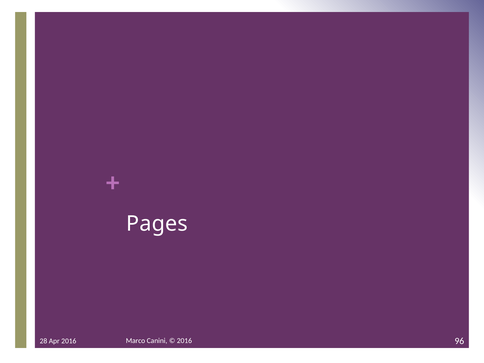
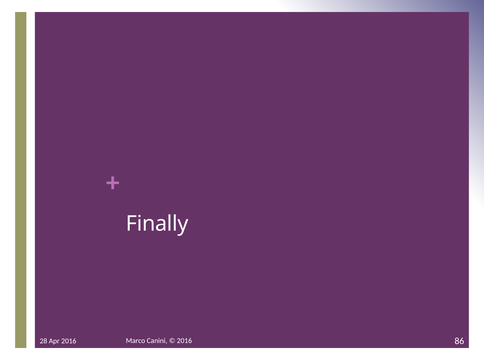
Pages: Pages -> Finally
96: 96 -> 86
